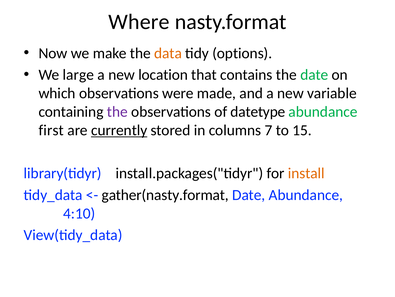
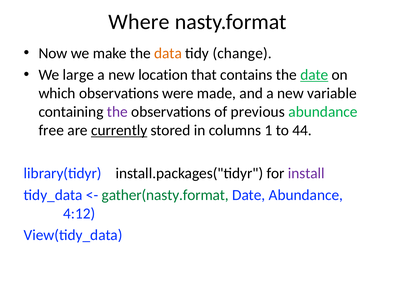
options: options -> change
date at (314, 75) underline: none -> present
datetype: datetype -> previous
first: first -> free
7: 7 -> 1
15: 15 -> 44
install colour: orange -> purple
gather(nasty.format colour: black -> green
4:10: 4:10 -> 4:12
